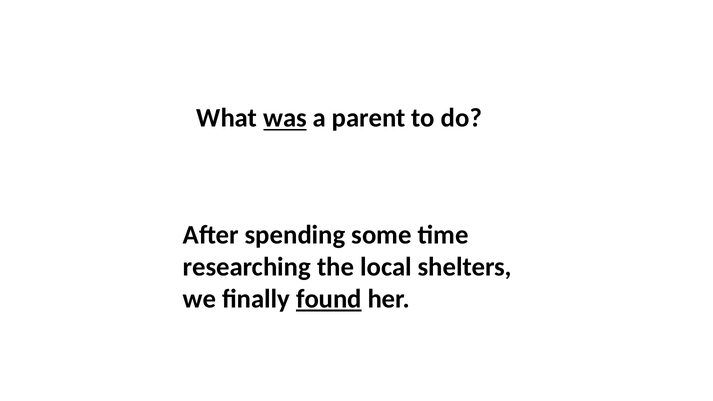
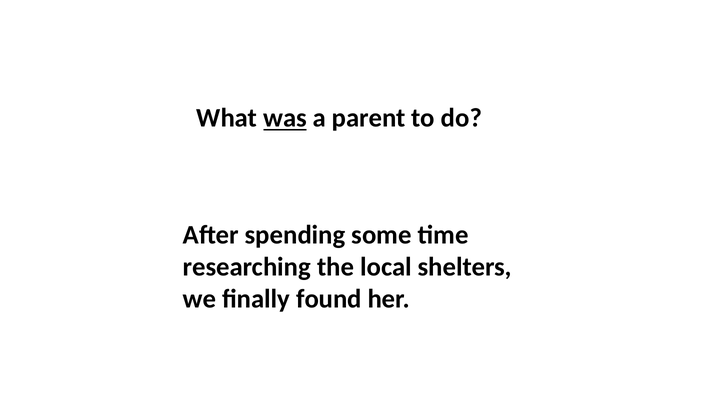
found underline: present -> none
